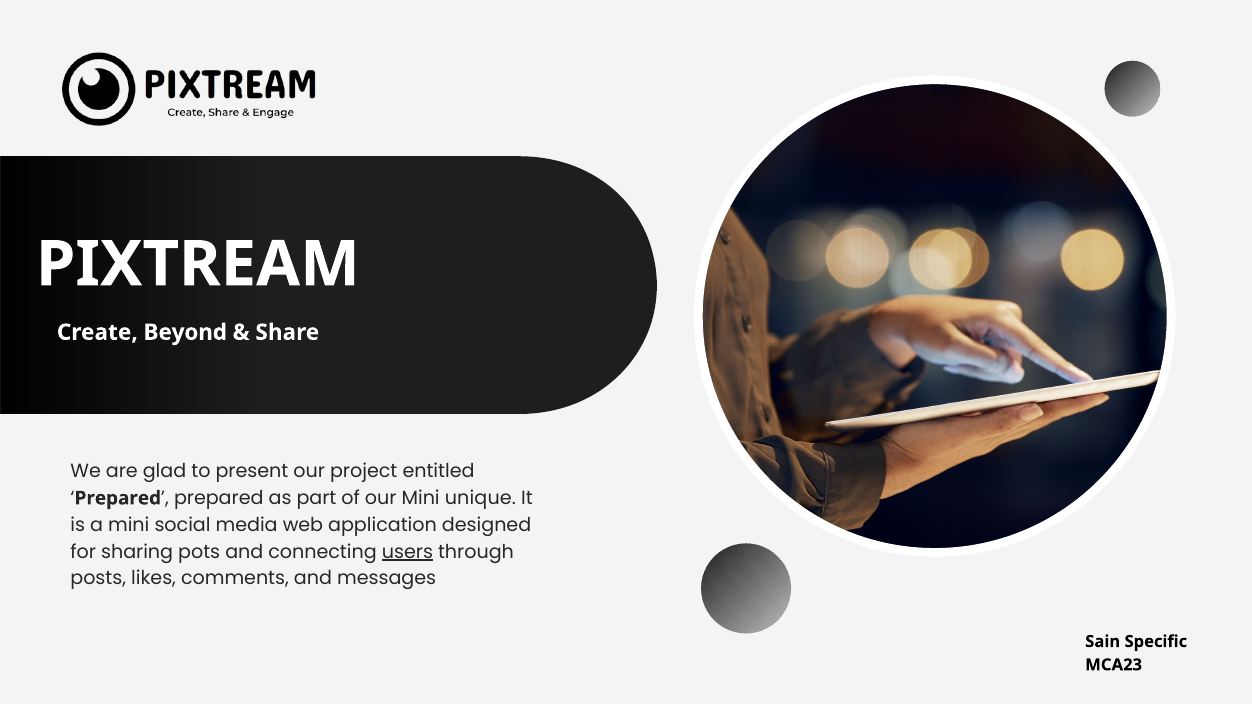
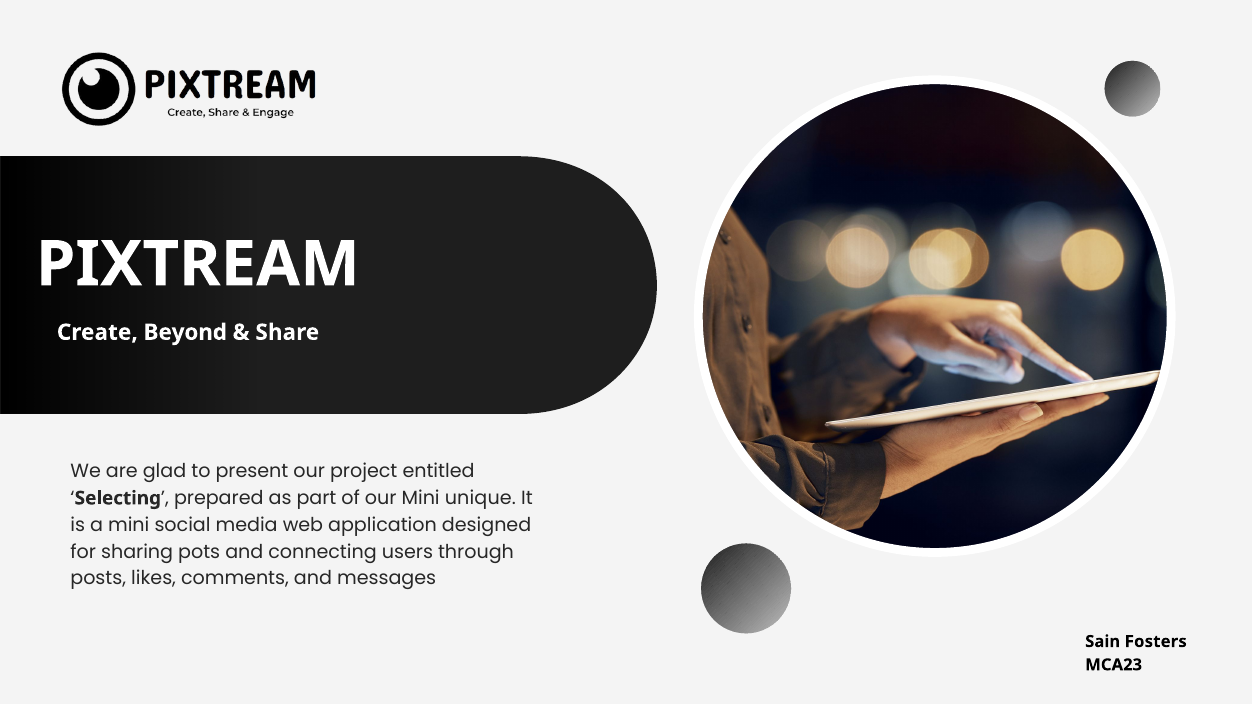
Prepared at (118, 498): Prepared -> Selecting
users underline: present -> none
Specific: Specific -> Fosters
